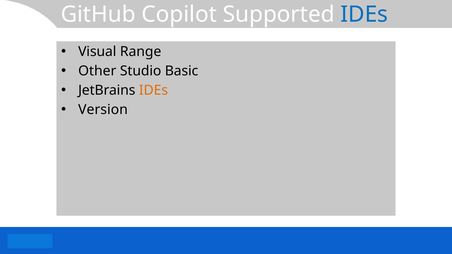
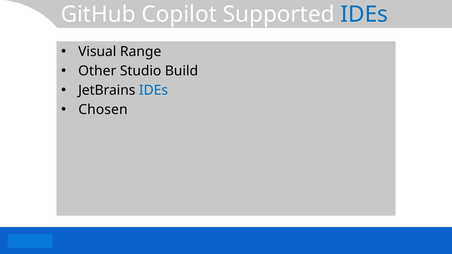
Basic: Basic -> Build
IDEs at (153, 90) colour: orange -> blue
Version: Version -> Chosen
